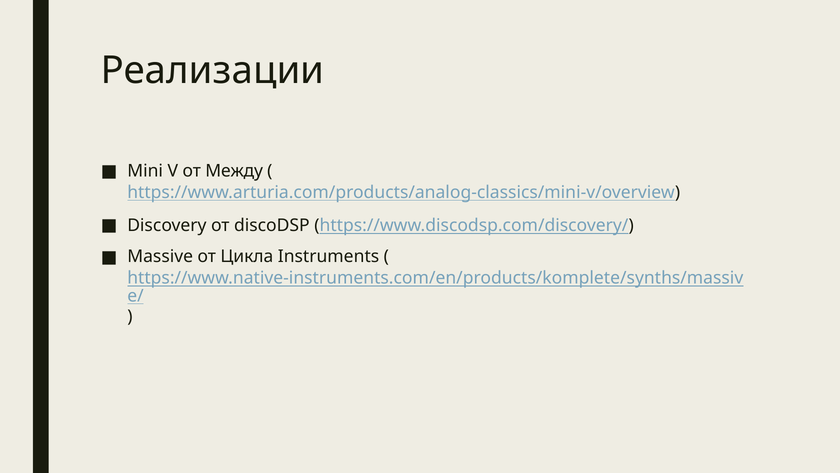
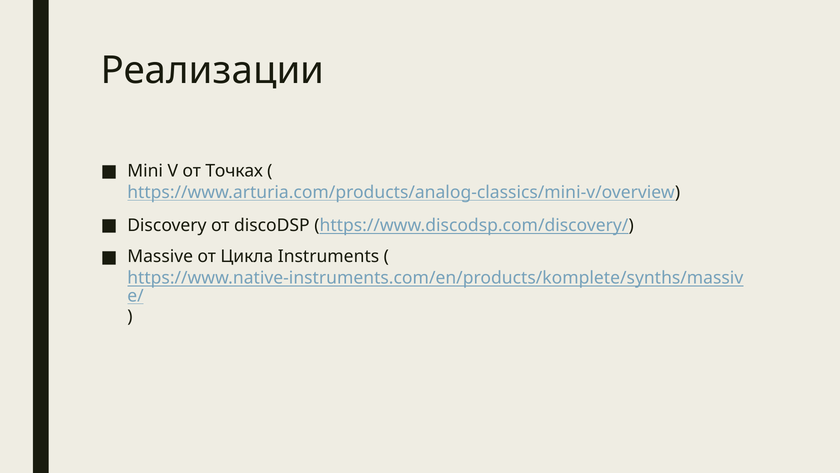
Между: Между -> Точках
